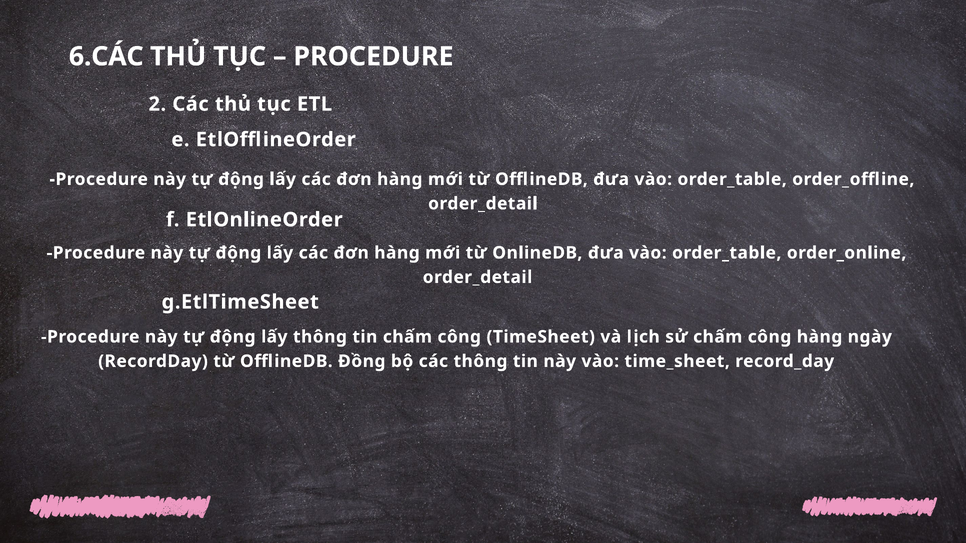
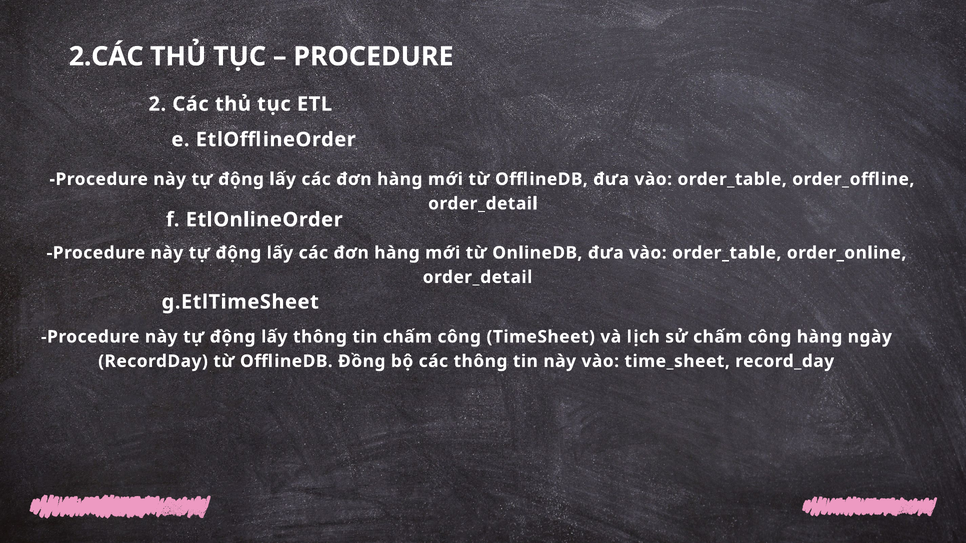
6.CÁC: 6.CÁC -> 2.CÁC
